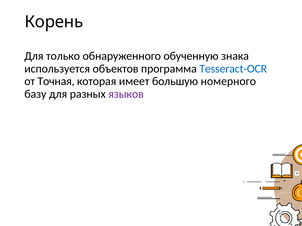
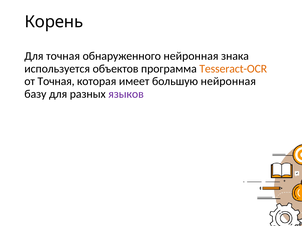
Для только: только -> точная
обнаруженного обученную: обученную -> нейронная
Tesseract-OCR colour: blue -> orange
большую номерного: номерного -> нейронная
